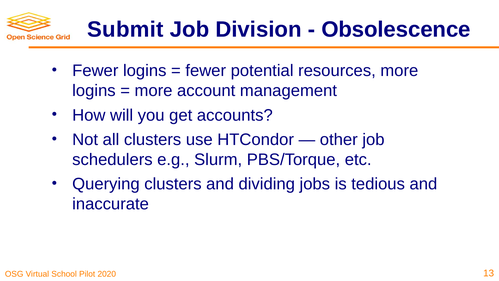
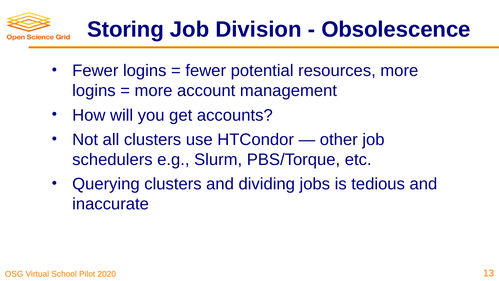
Submit: Submit -> Storing
